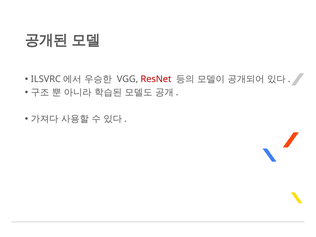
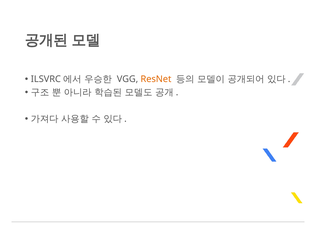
ResNet colour: red -> orange
